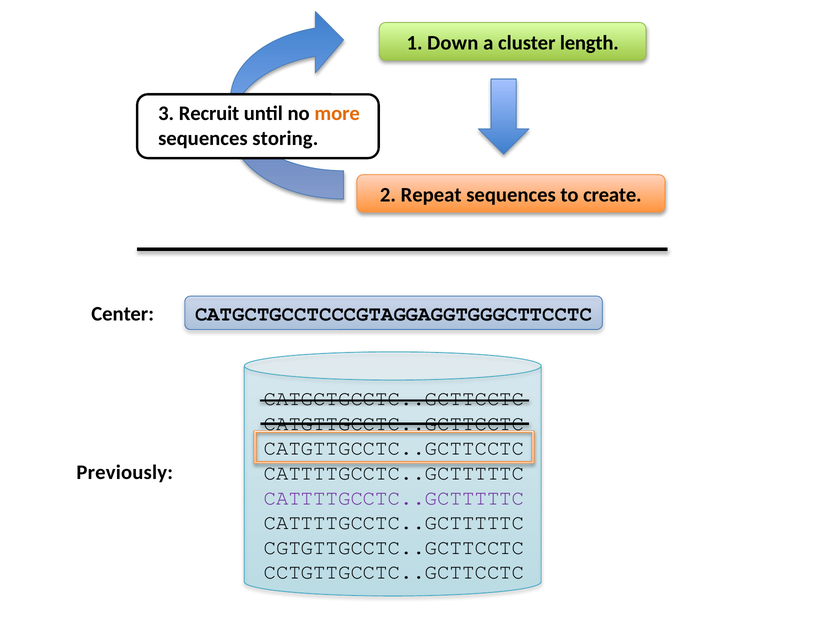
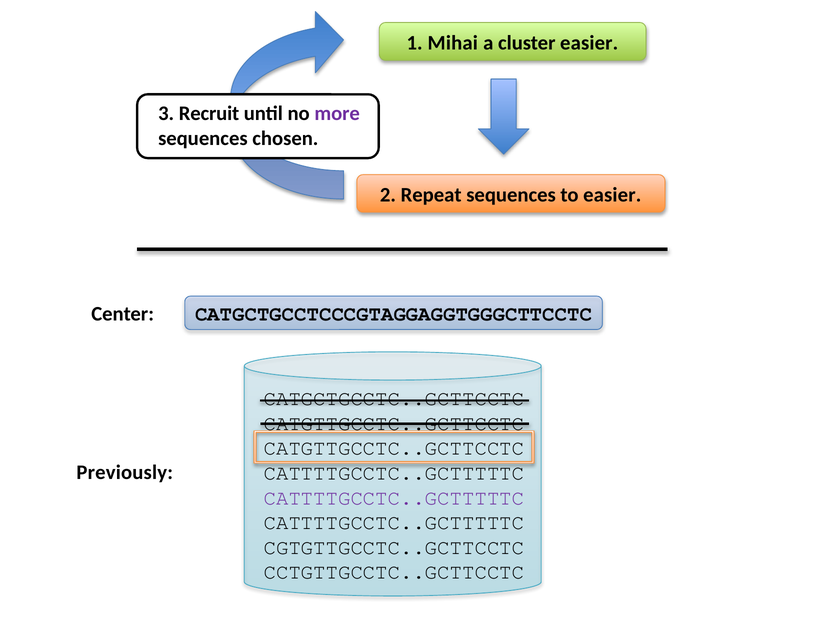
Down: Down -> Mihai
cluster length: length -> easier
more colour: orange -> purple
storing: storing -> chosen
to create: create -> easier
